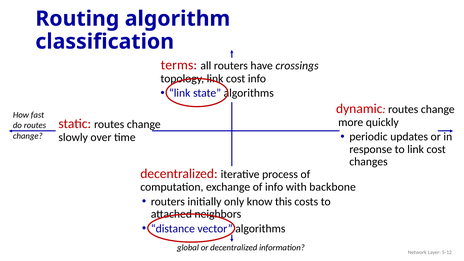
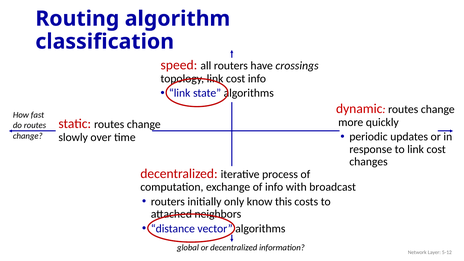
terms: terms -> speed
backbone: backbone -> broadcast
